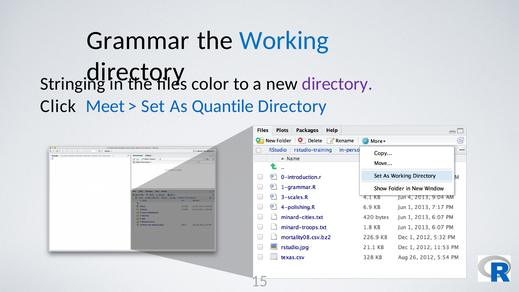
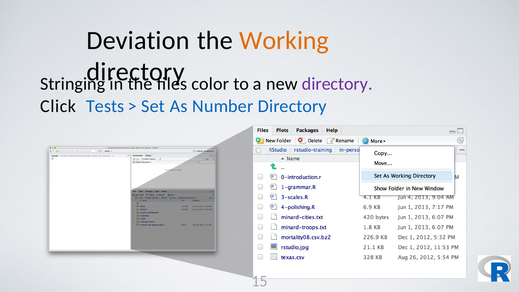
Grammar: Grammar -> Deviation
Working colour: blue -> orange
Meet: Meet -> Tests
Quantile: Quantile -> Number
